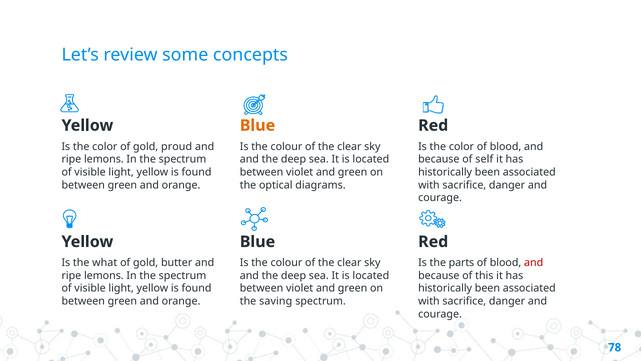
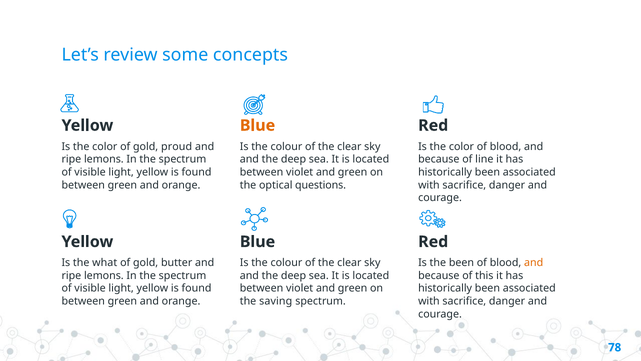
self: self -> line
diagrams: diagrams -> questions
the parts: parts -> been
and at (534, 262) colour: red -> orange
